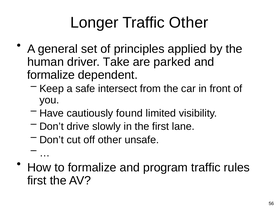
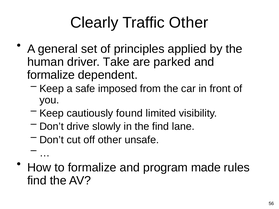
Longer: Longer -> Clearly
intersect: intersect -> imposed
Have at (52, 113): Have -> Keep
the first: first -> find
program traffic: traffic -> made
first at (37, 181): first -> find
